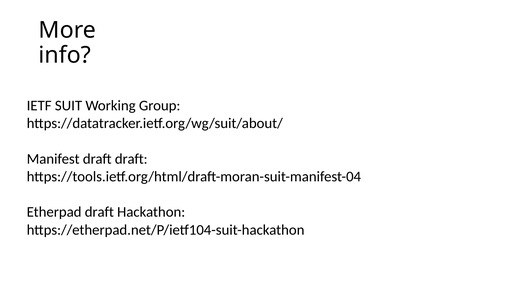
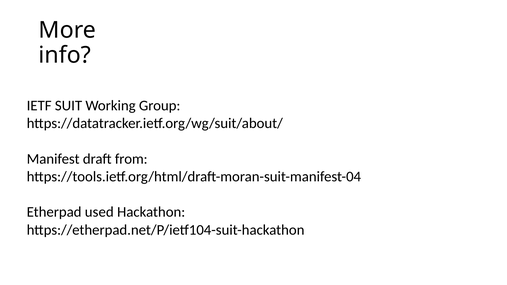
draft draft: draft -> from
Etherpad draft: draft -> used
